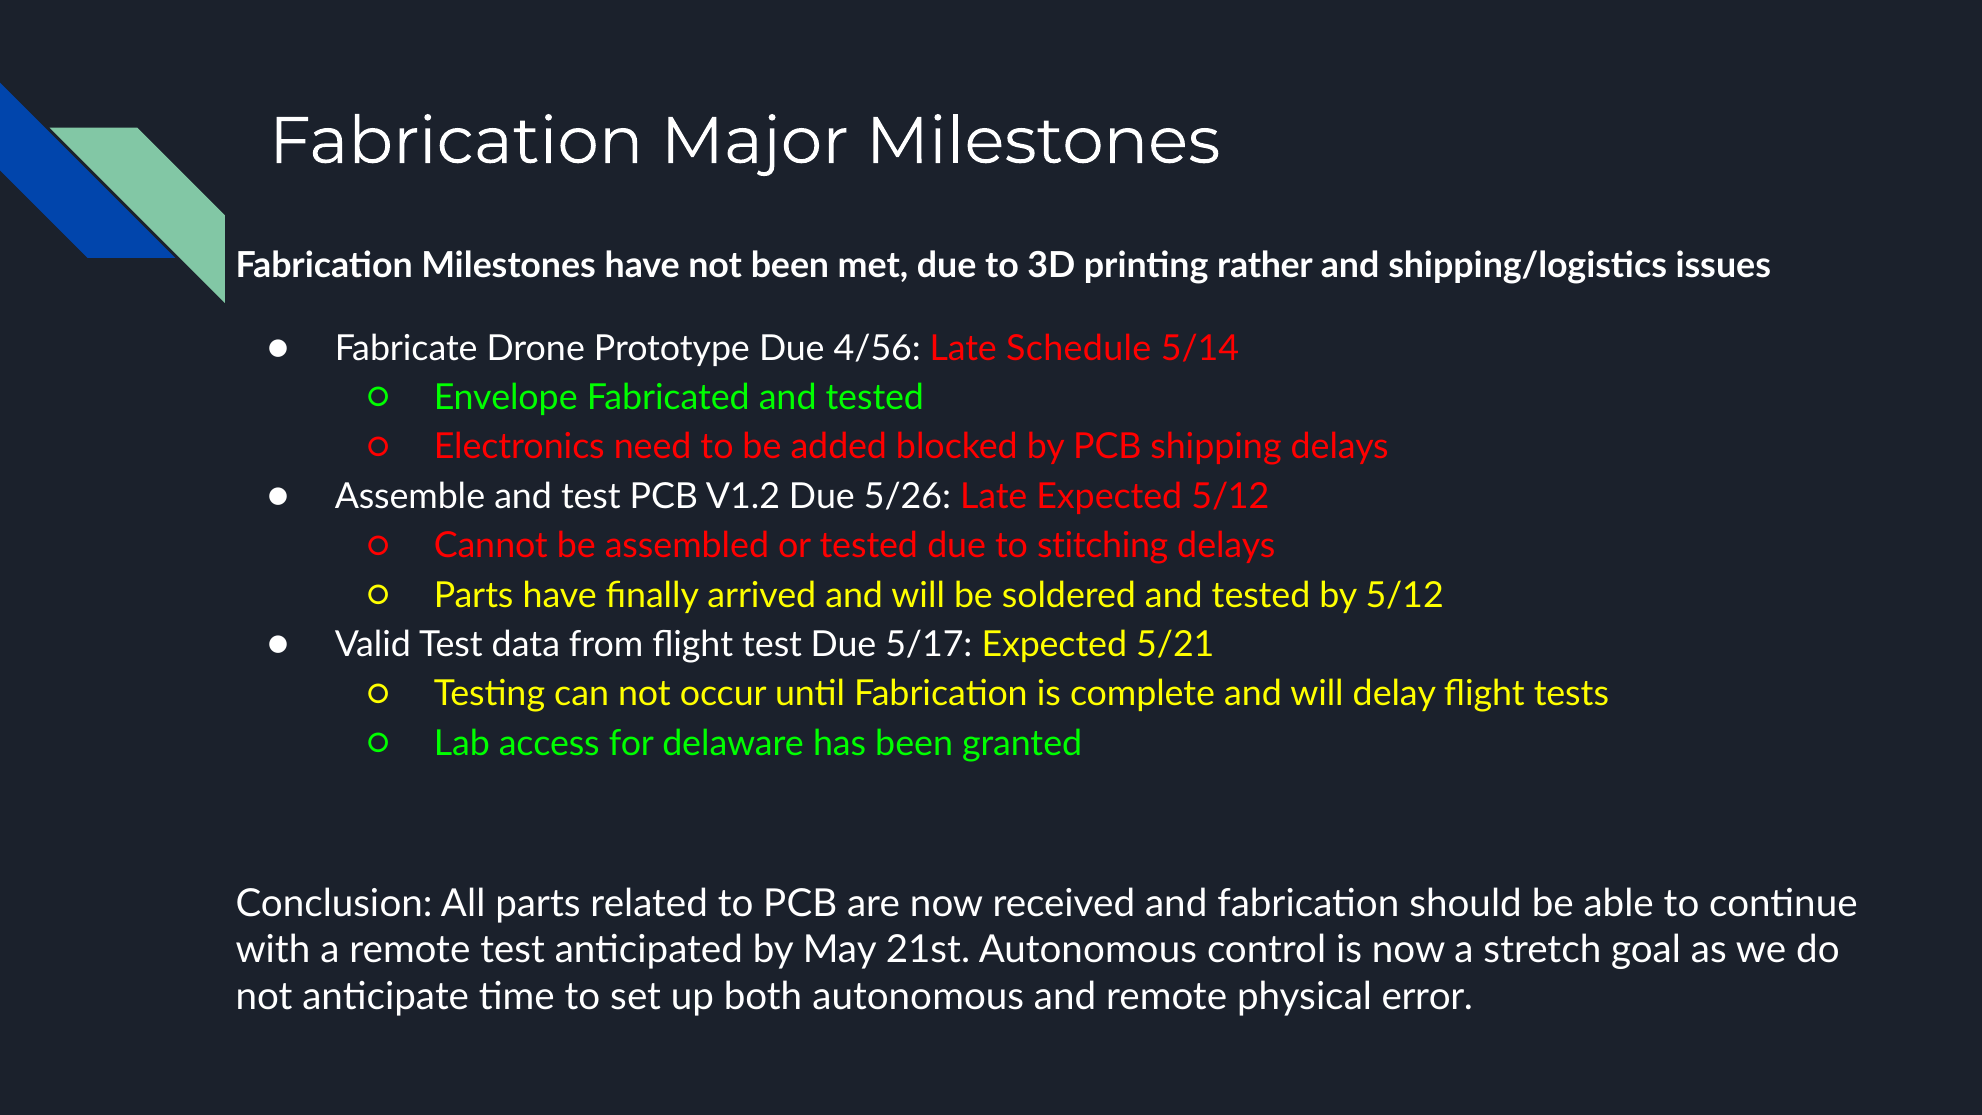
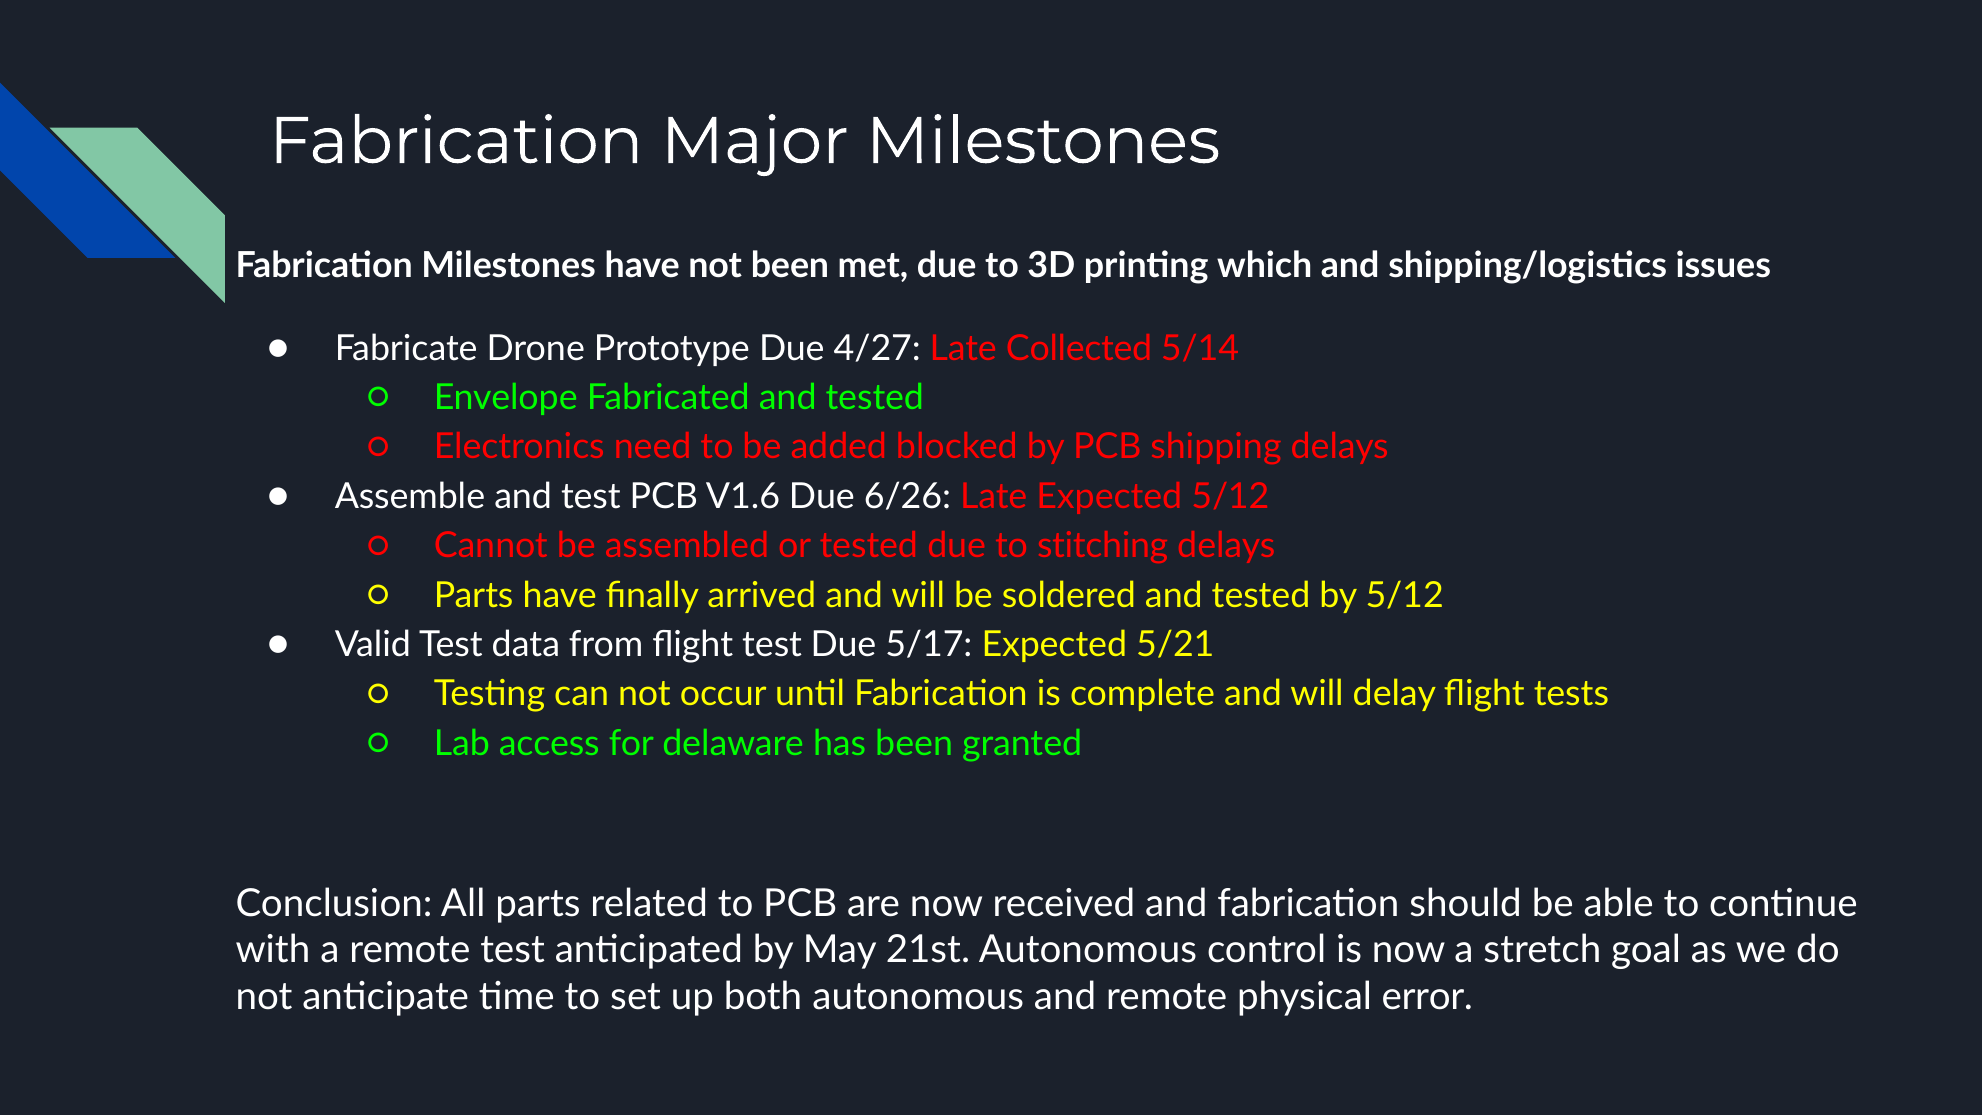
rather: rather -> which
4/56: 4/56 -> 4/27
Schedule: Schedule -> Collected
V1.2: V1.2 -> V1.6
5/26: 5/26 -> 6/26
